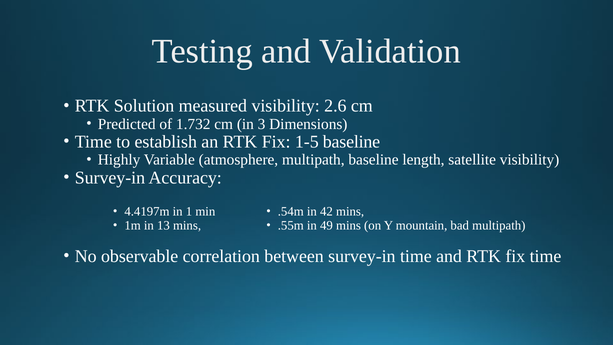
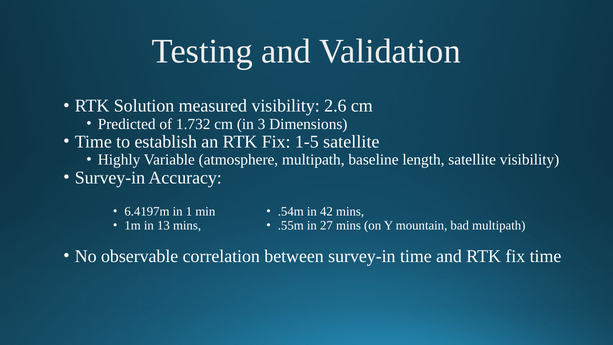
1-5 baseline: baseline -> satellite
4.4197m: 4.4197m -> 6.4197m
49: 49 -> 27
